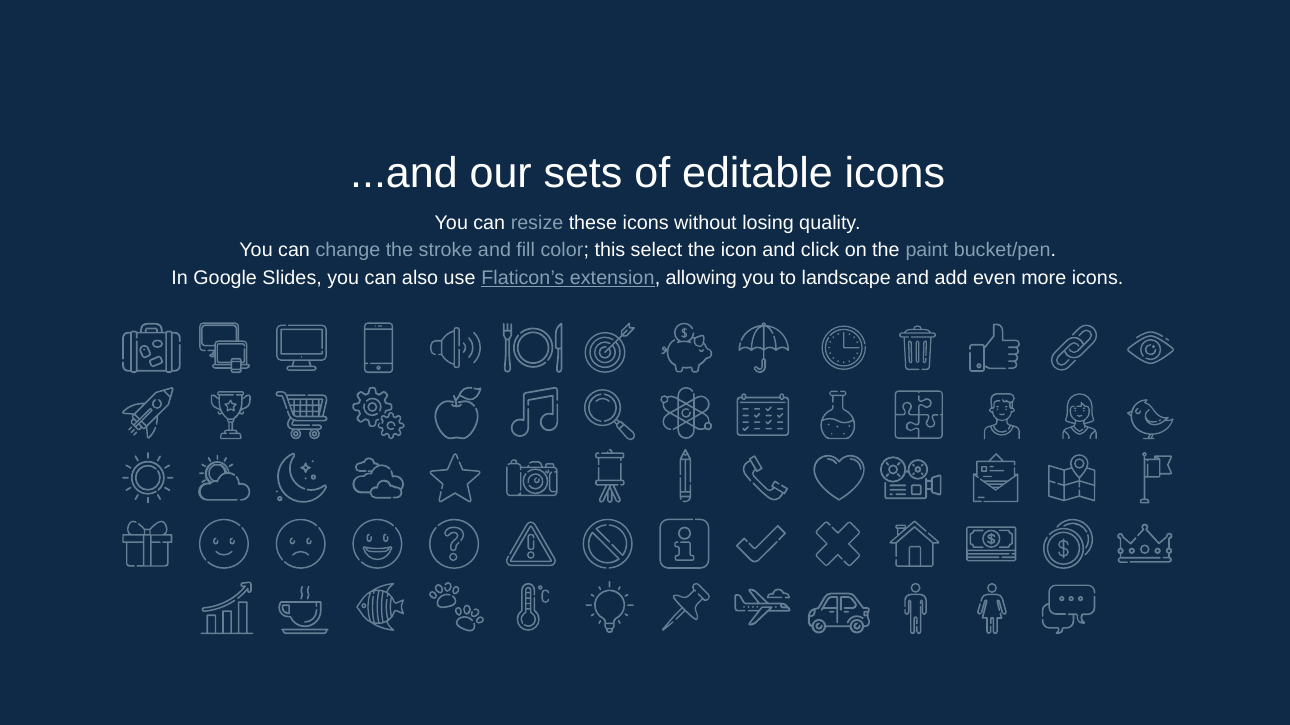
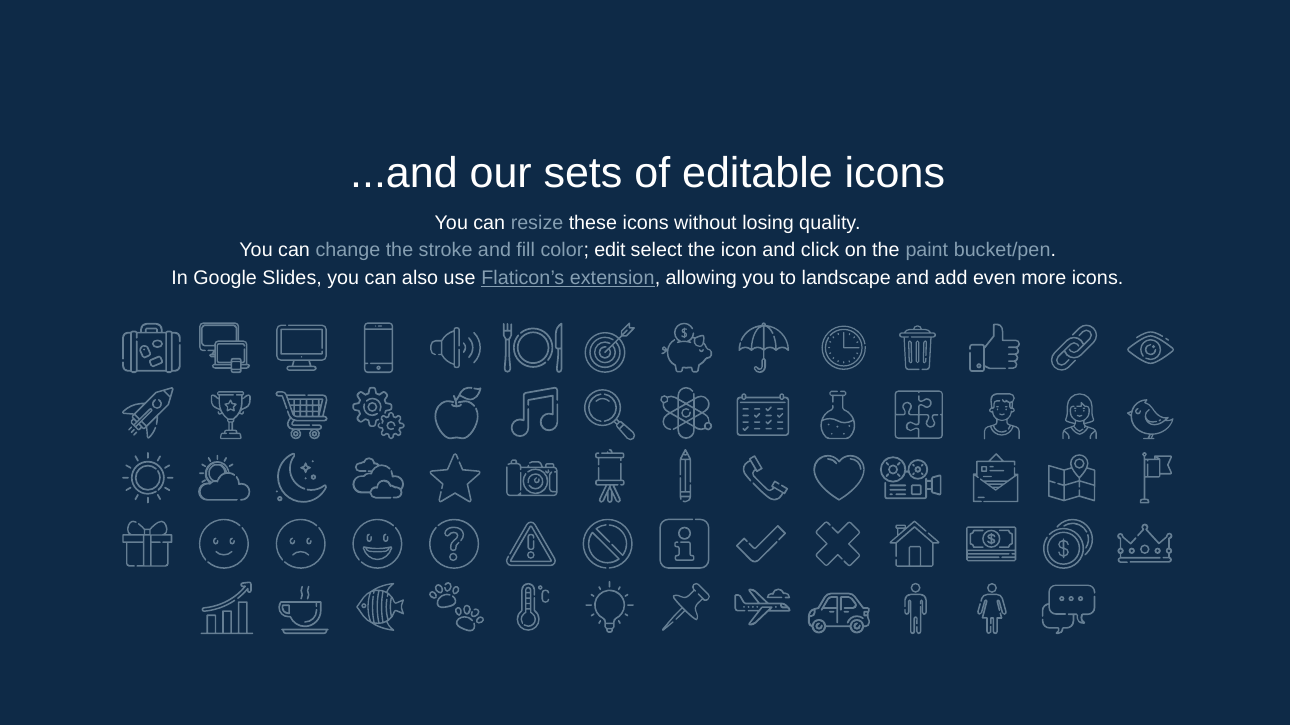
this: this -> edit
